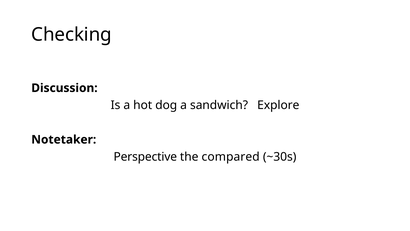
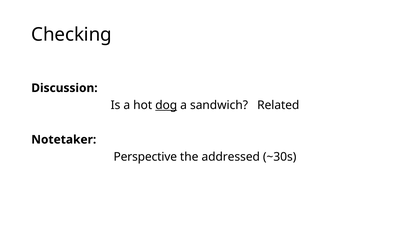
dog underline: none -> present
Explore: Explore -> Related
compared: compared -> addressed
